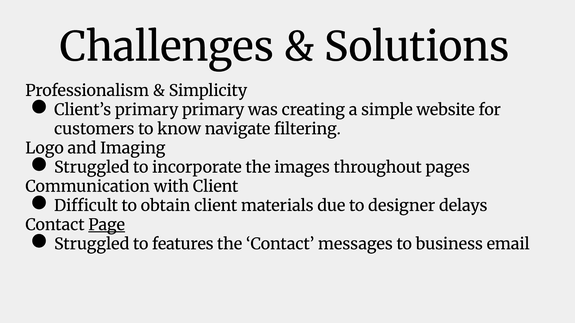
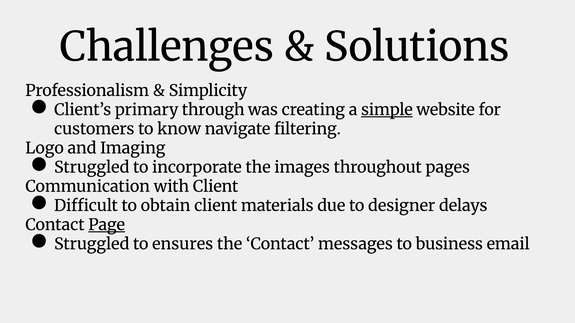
primary primary: primary -> through
simple underline: none -> present
features: features -> ensures
